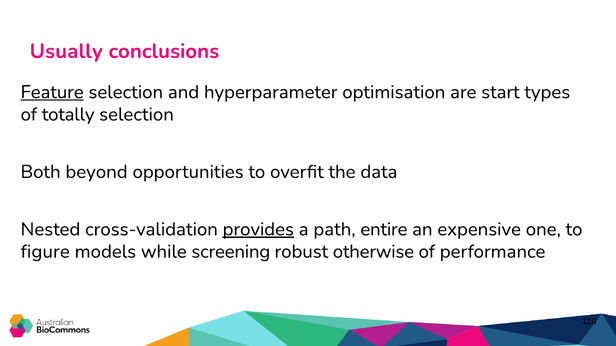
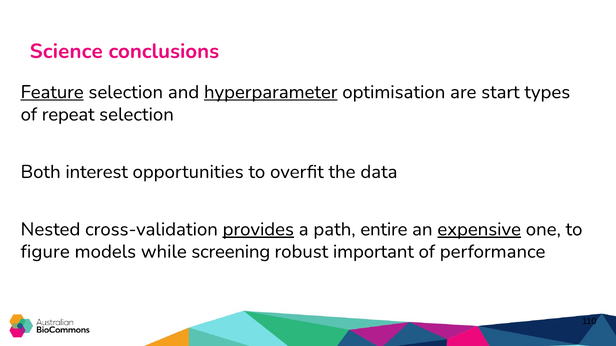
Usually: Usually -> Science
hyperparameter underline: none -> present
totally: totally -> repeat
beyond: beyond -> interest
expensive underline: none -> present
otherwise: otherwise -> important
